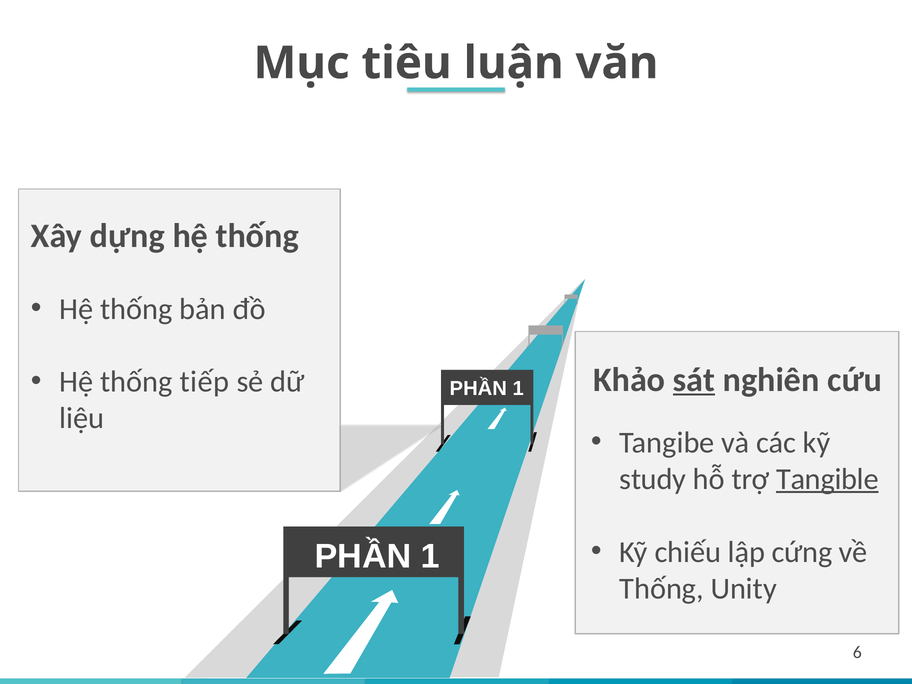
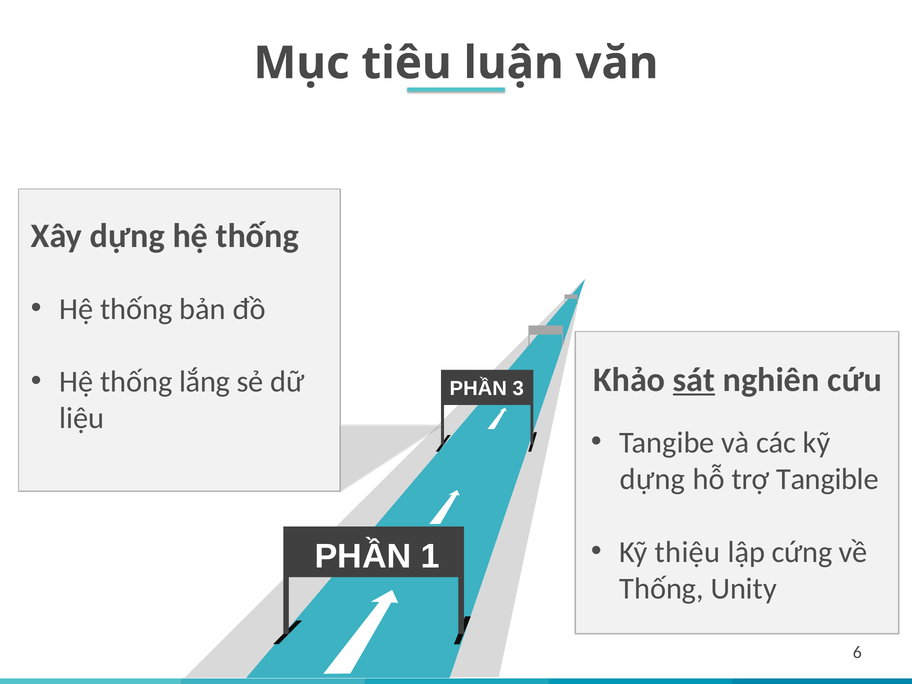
tiếp: tiếp -> lắng
1 at (518, 389): 1 -> 3
study at (653, 479): study -> dựng
Tangible underline: present -> none
chiếu: chiếu -> thiệu
